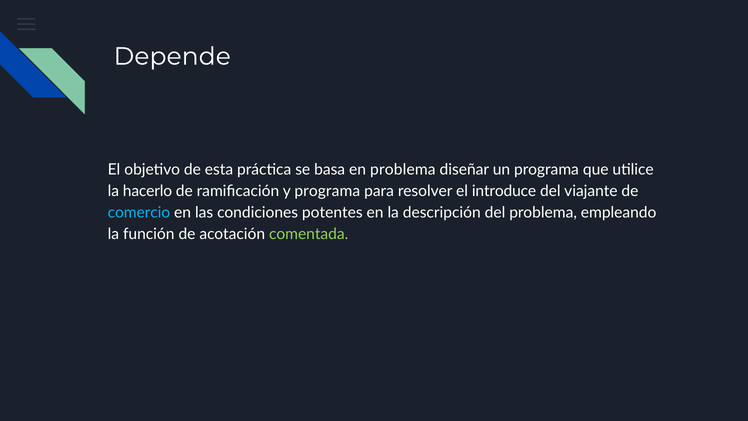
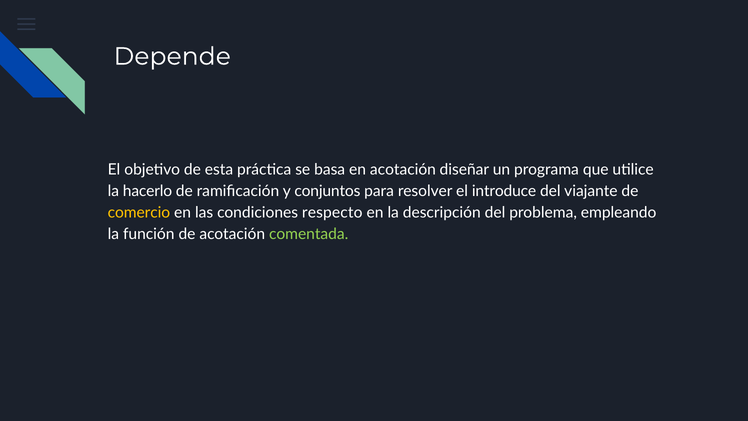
en problema: problema -> acotación
y programa: programa -> conjuntos
comercio colour: light blue -> yellow
potentes: potentes -> respecto
